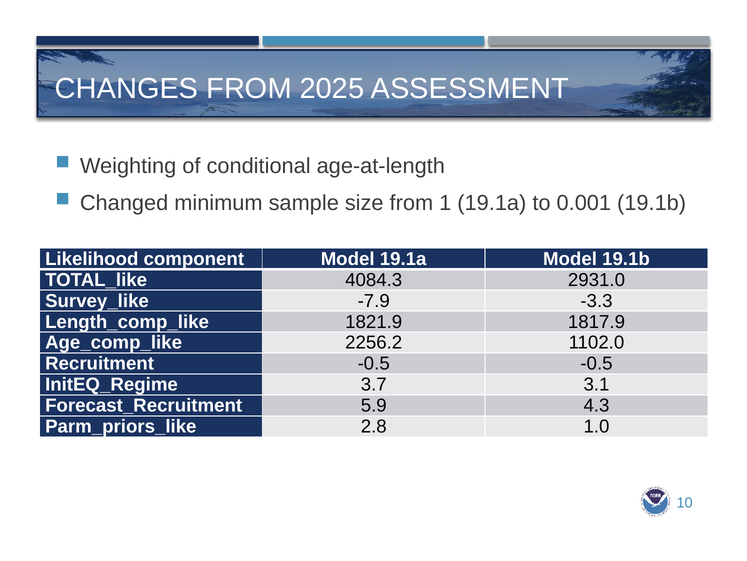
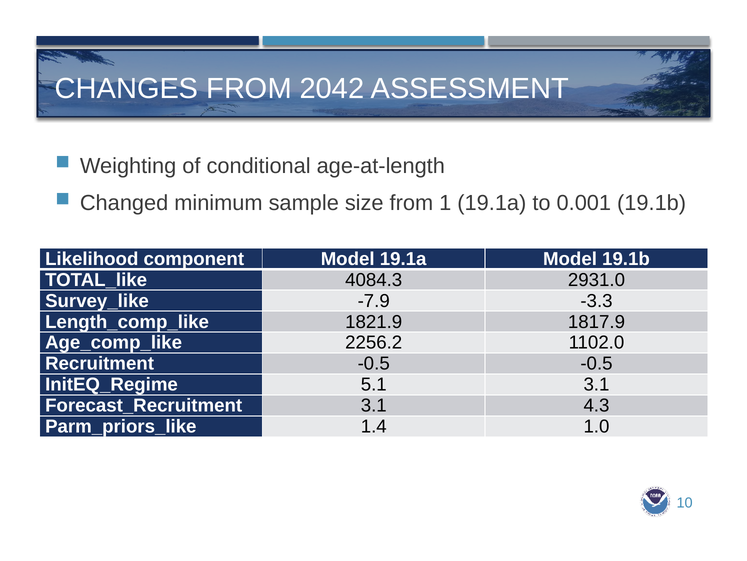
2025: 2025 -> 2042
3.7: 3.7 -> 5.1
5.9 at (374, 405): 5.9 -> 3.1
2.8: 2.8 -> 1.4
